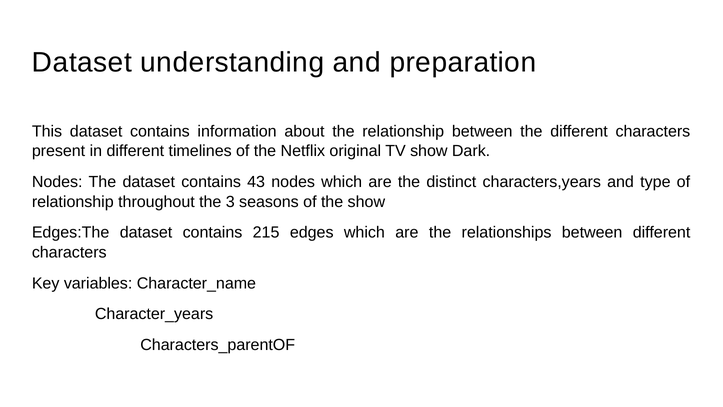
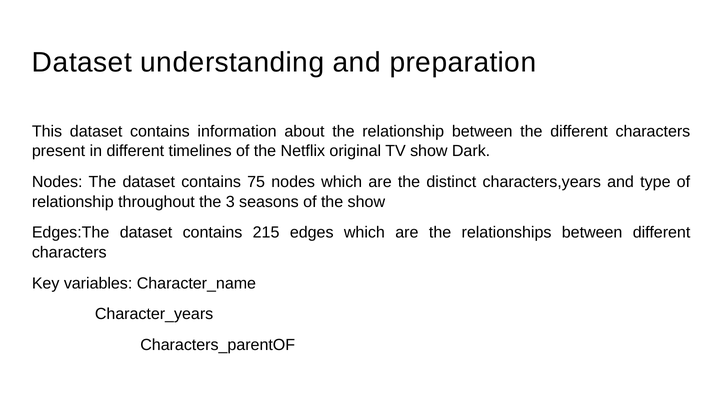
43: 43 -> 75
